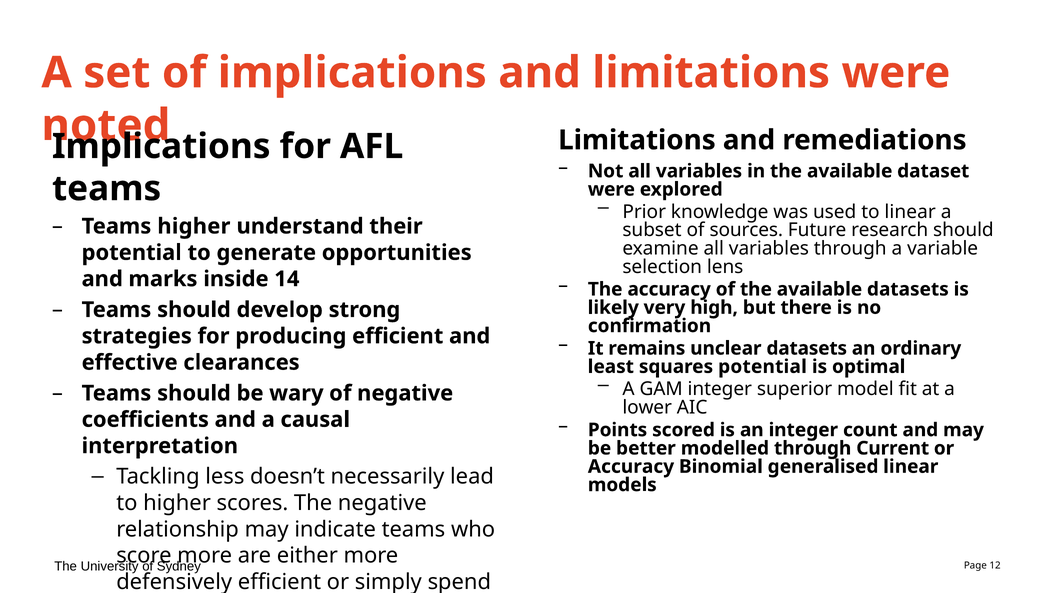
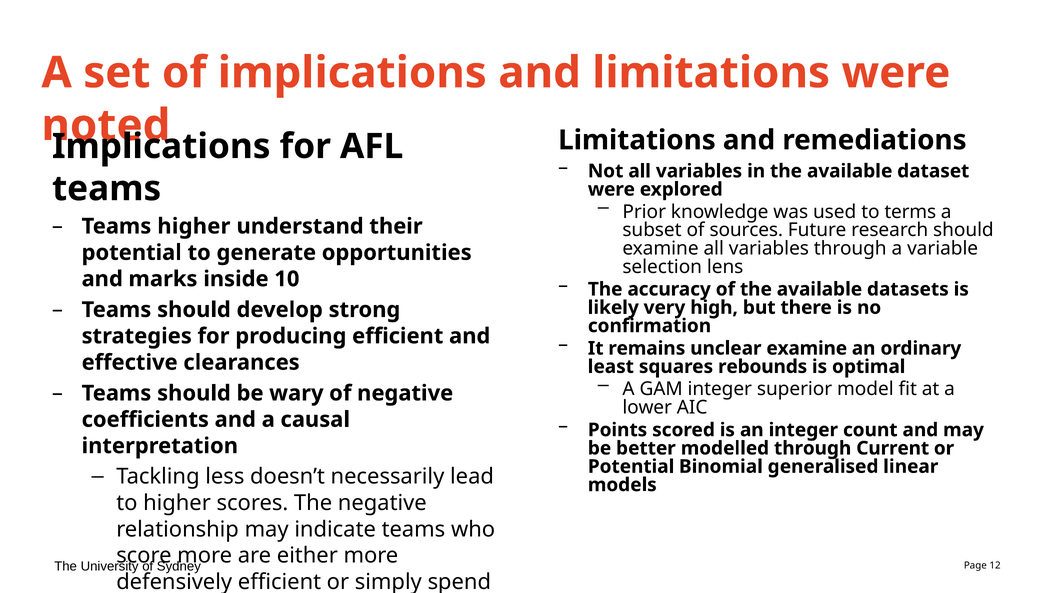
to linear: linear -> terms
14: 14 -> 10
unclear datasets: datasets -> examine
squares potential: potential -> rebounds
Accuracy at (631, 467): Accuracy -> Potential
